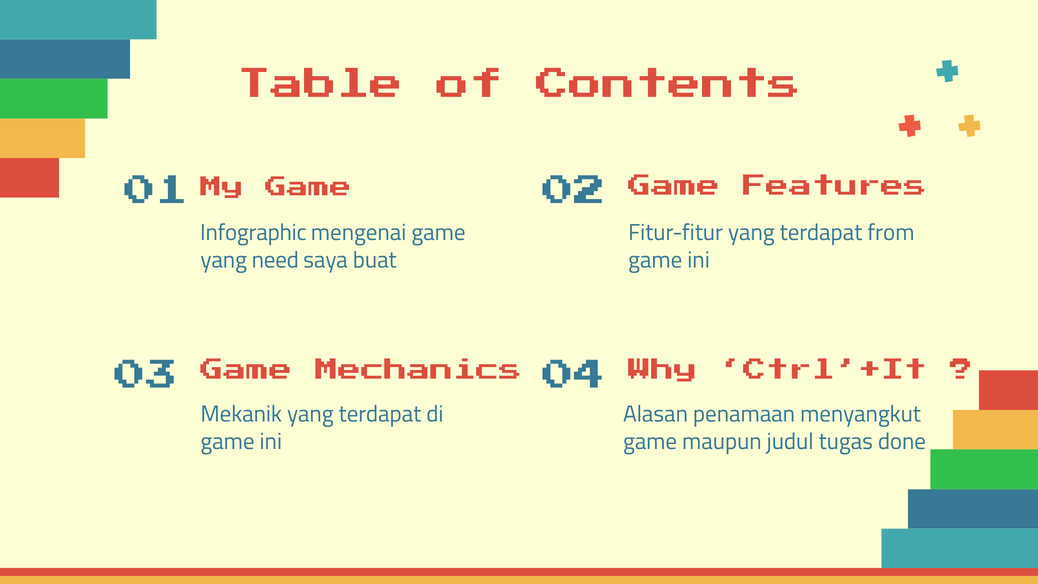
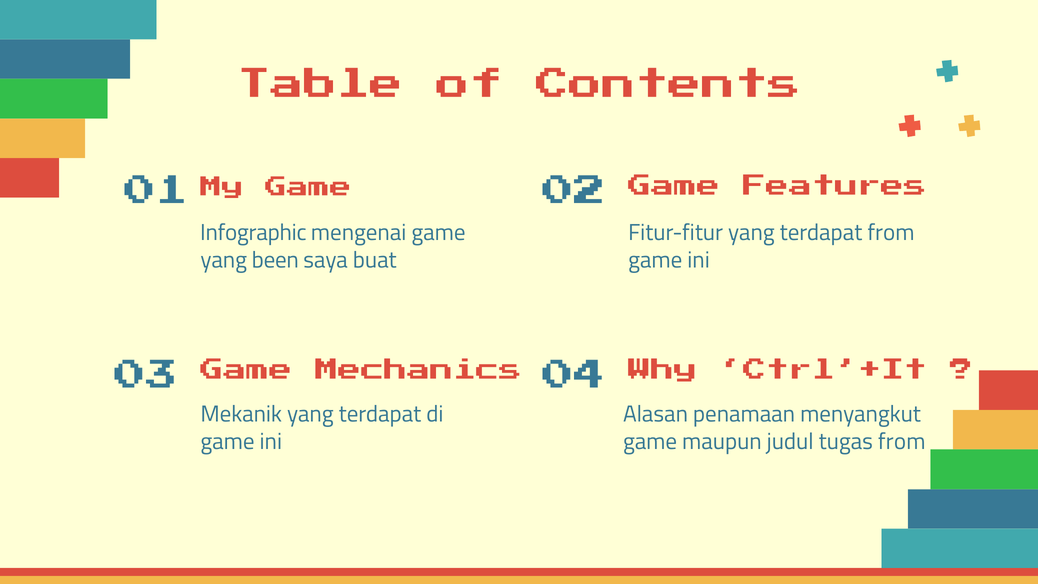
need: need -> been
tugas done: done -> from
